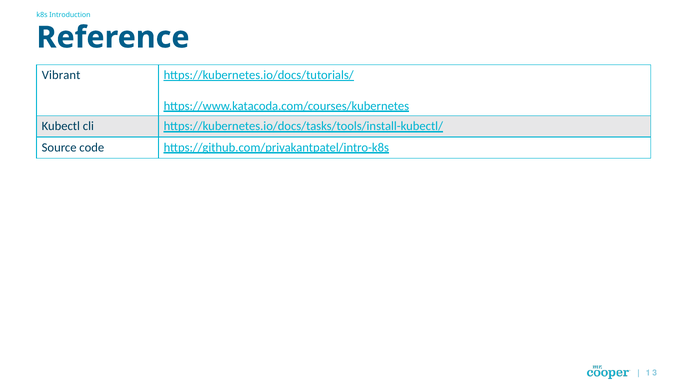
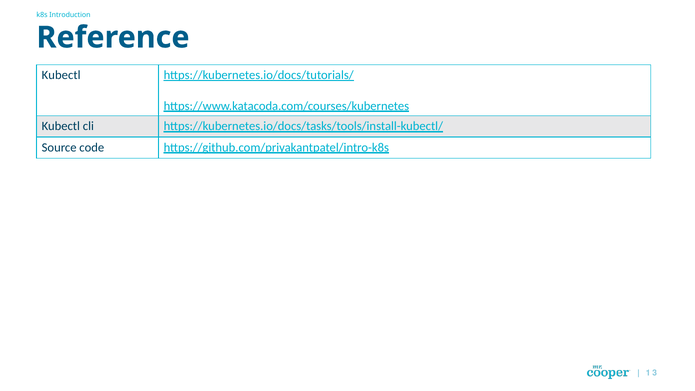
Vibrant at (61, 75): Vibrant -> Kubectl
